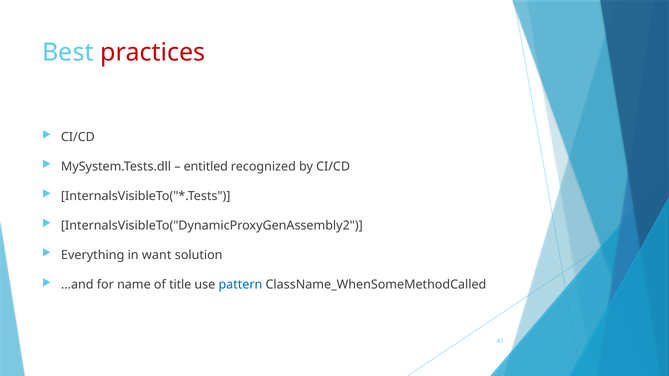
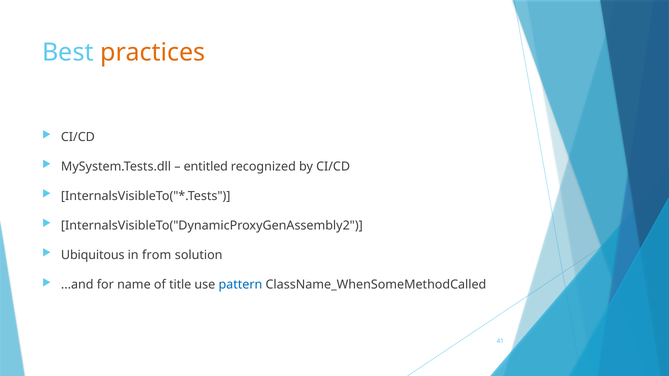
practices colour: red -> orange
Everything: Everything -> Ubiquitous
want: want -> from
